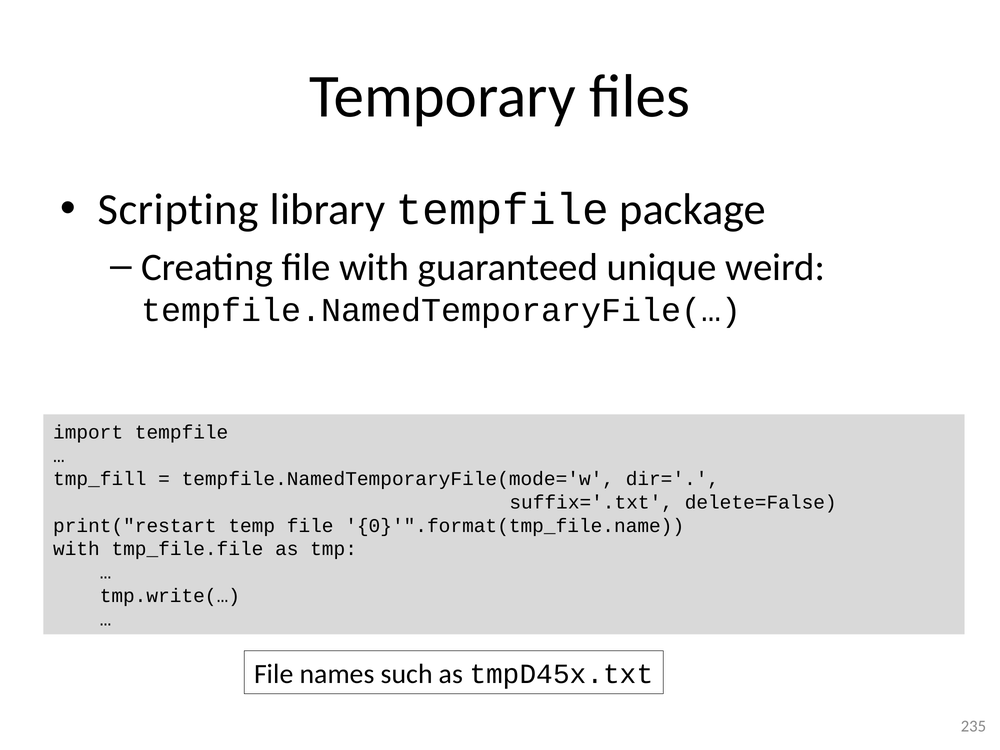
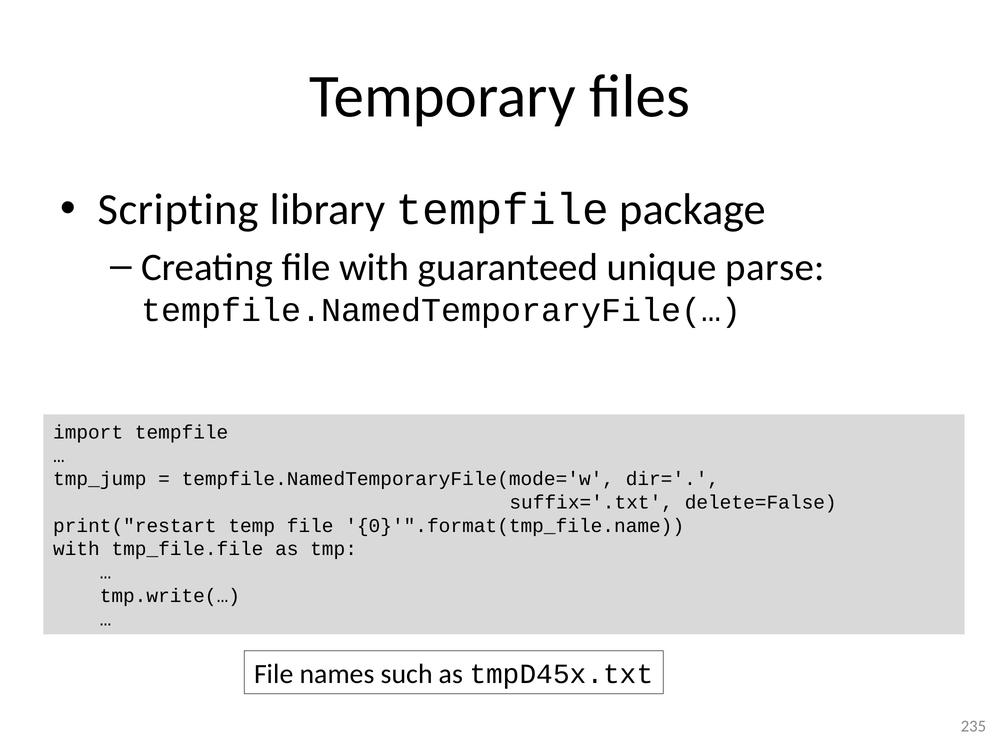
weird: weird -> parse
tmp_fill: tmp_fill -> tmp_jump
